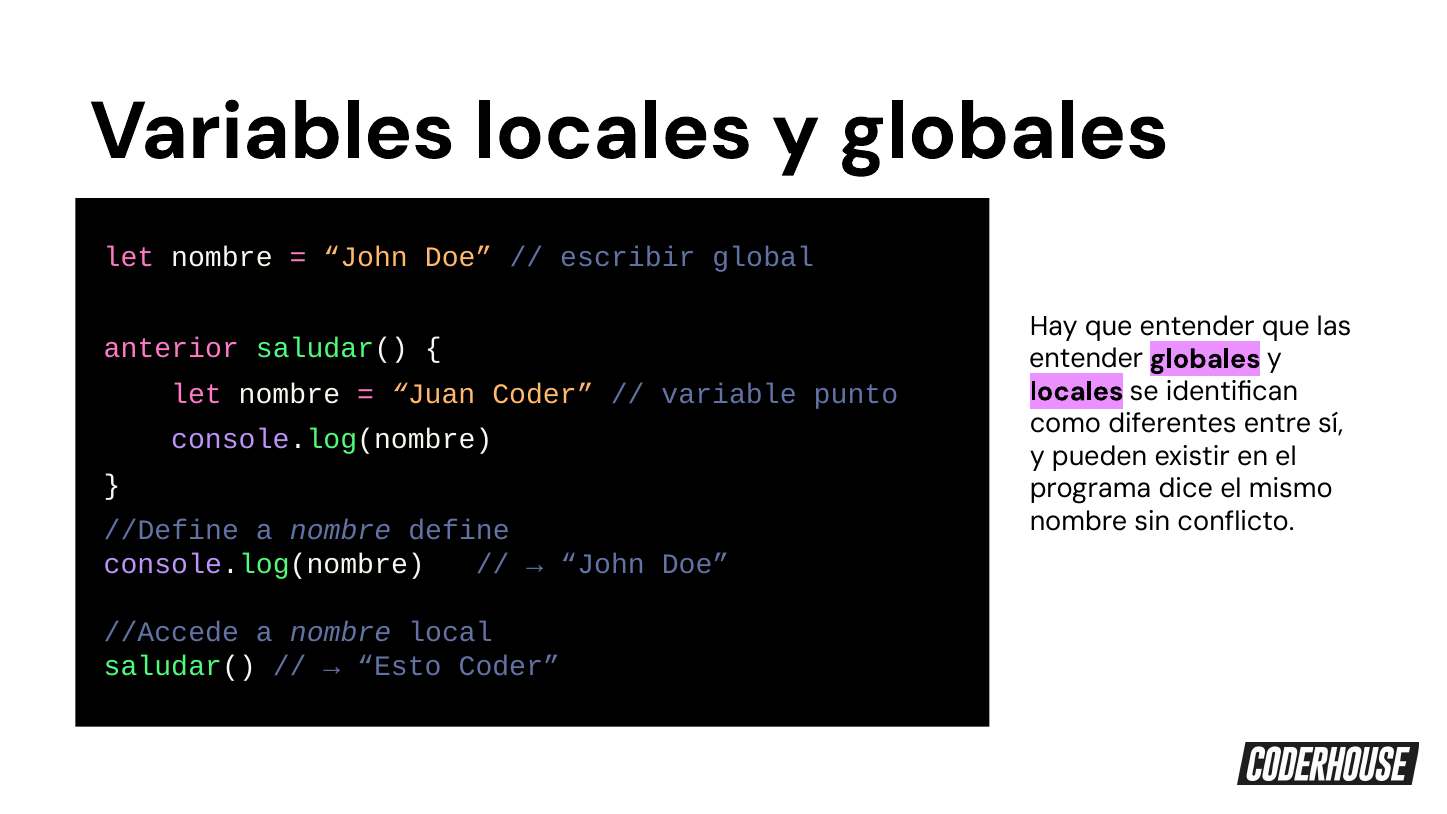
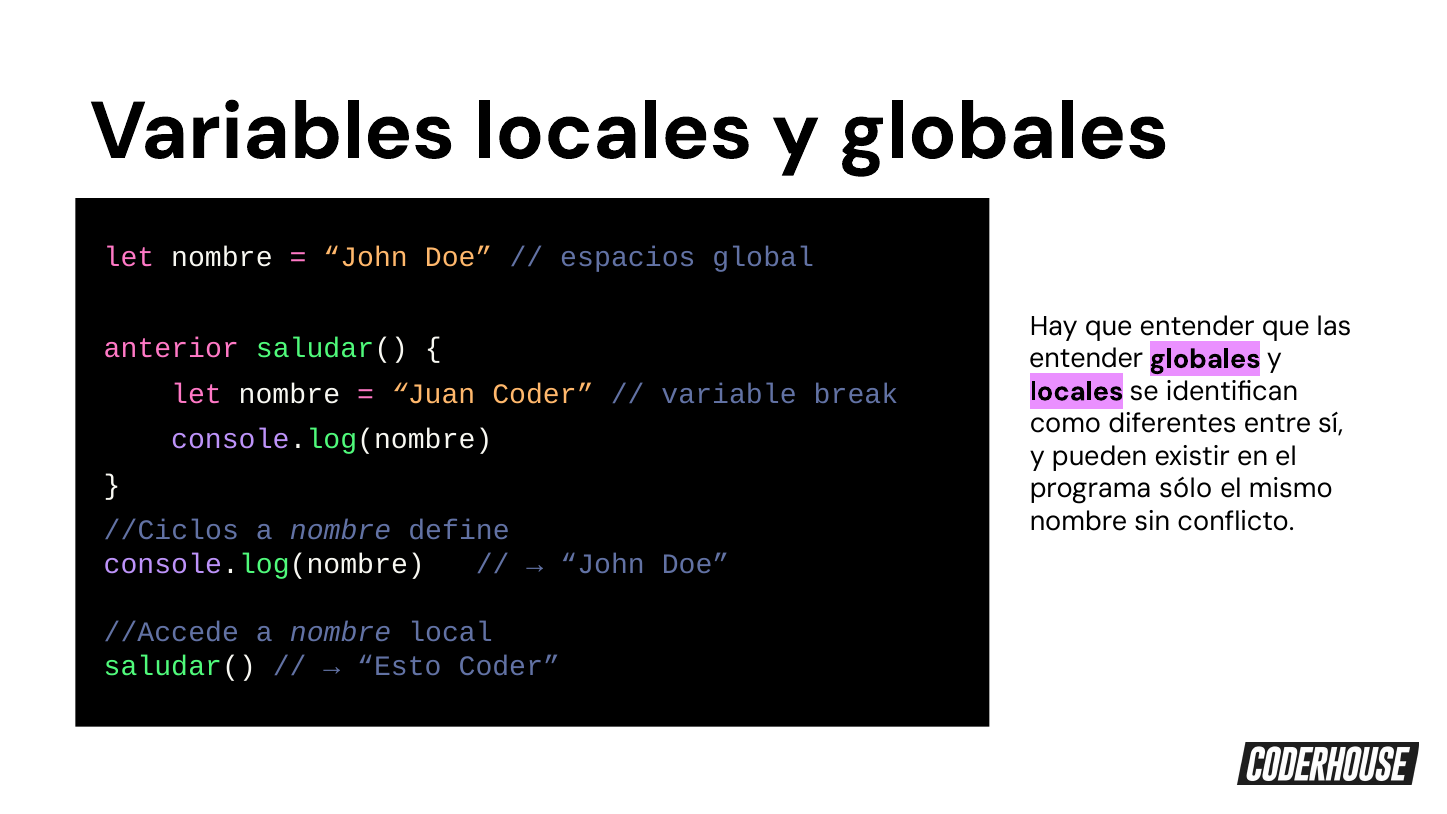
escribir: escribir -> espacios
punto: punto -> break
dice: dice -> sólo
//Define: //Define -> //Ciclos
